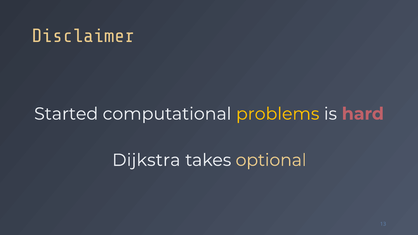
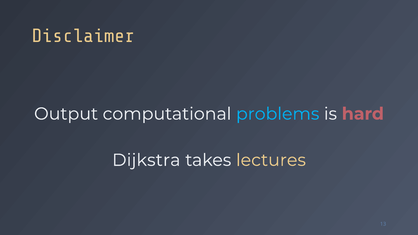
Started: Started -> Output
problems colour: yellow -> light blue
optional: optional -> lectures
